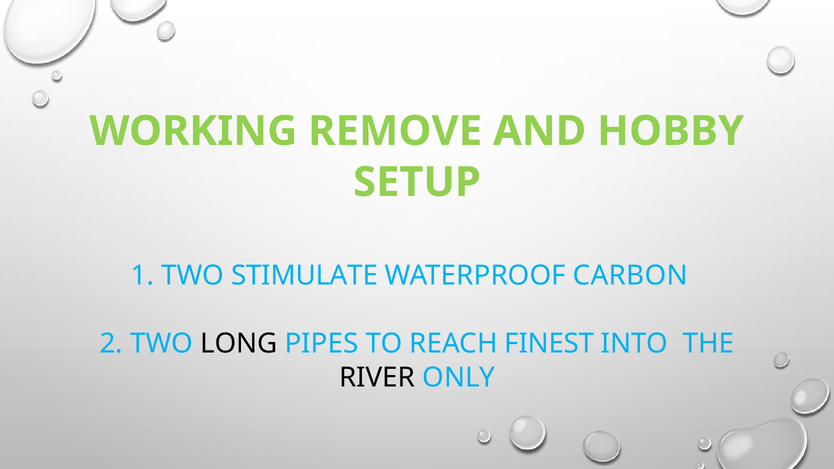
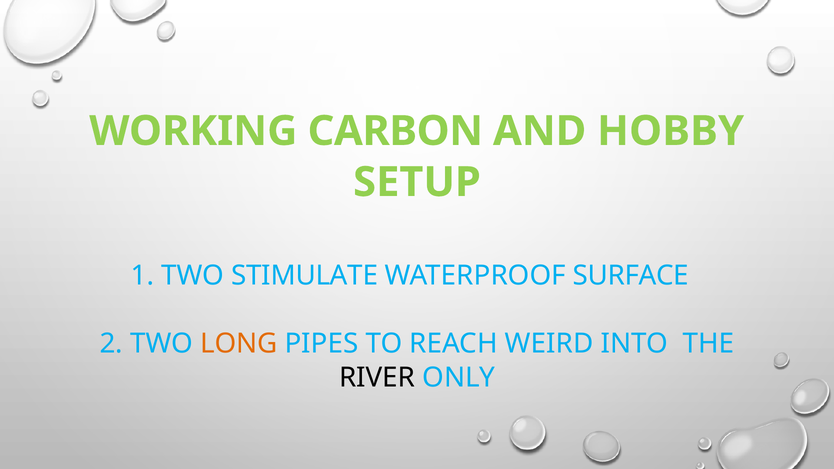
REMOVE: REMOVE -> CARBON
CARBON: CARBON -> SURFACE
LONG colour: black -> orange
FINEST: FINEST -> WEIRD
